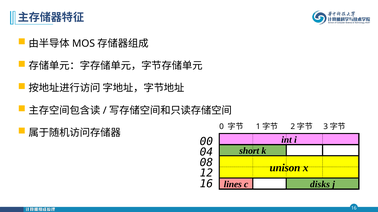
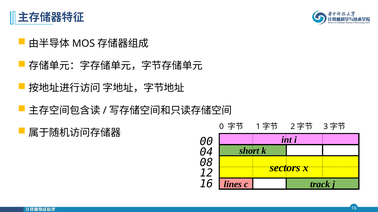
unison: unison -> sectors
disks: disks -> track
